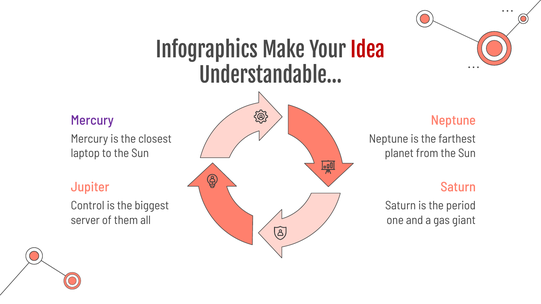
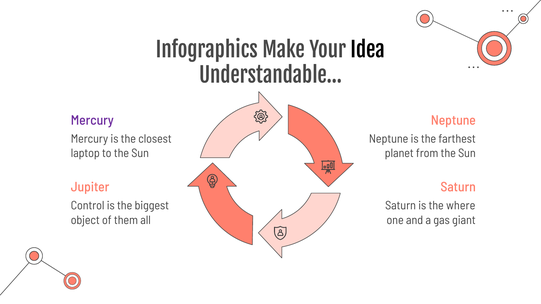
Idea colour: red -> black
period: period -> where
server: server -> object
